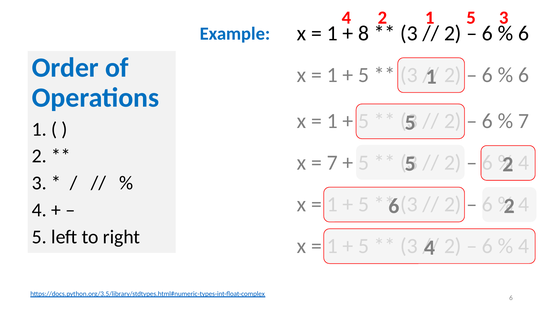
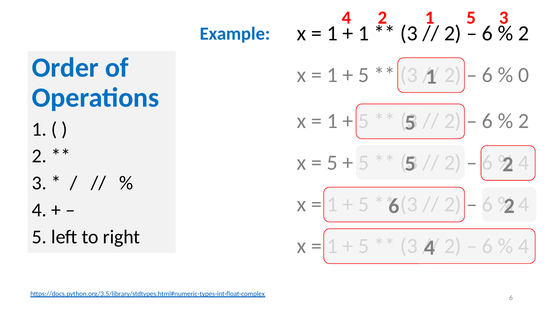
8 at (364, 33): 8 -> 1
6 at (523, 33): 6 -> 2
6 at (523, 75): 6 -> 0
7 at (523, 121): 7 -> 2
7 at (332, 163): 7 -> 5
